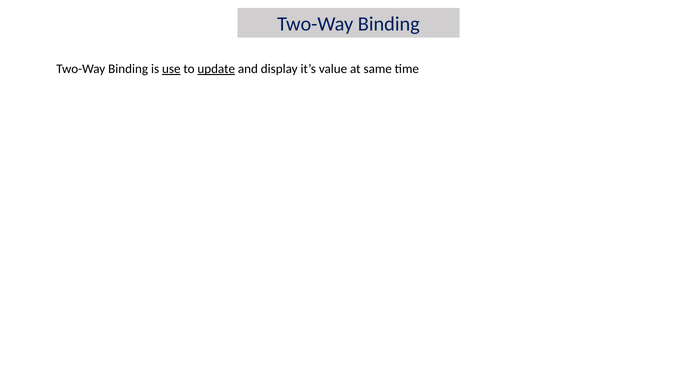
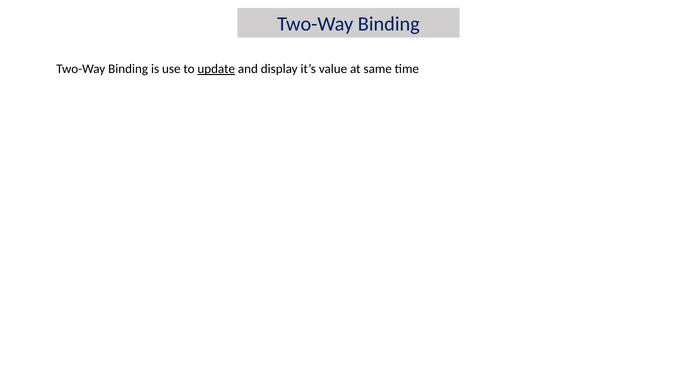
use underline: present -> none
